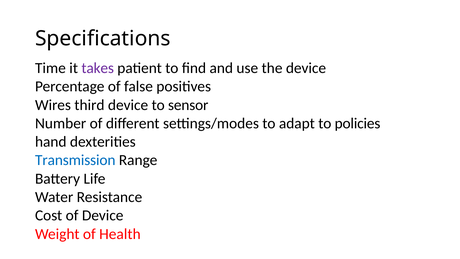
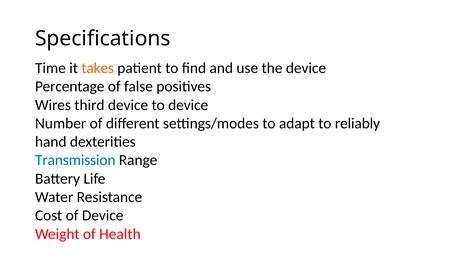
takes colour: purple -> orange
to sensor: sensor -> device
policies: policies -> reliably
